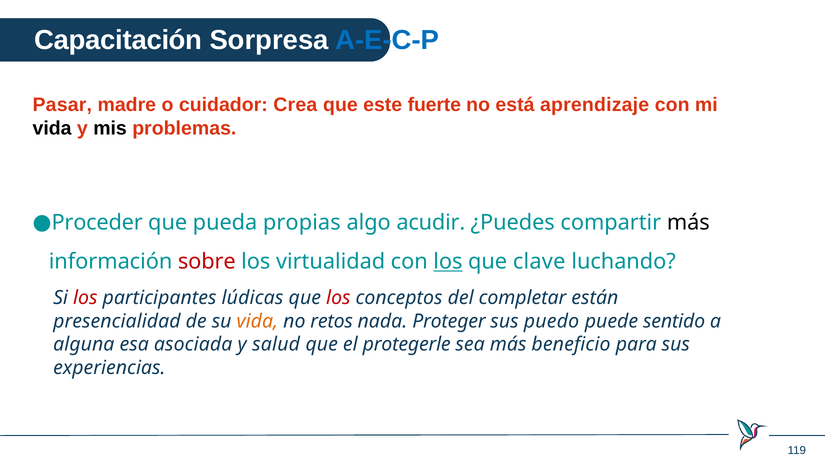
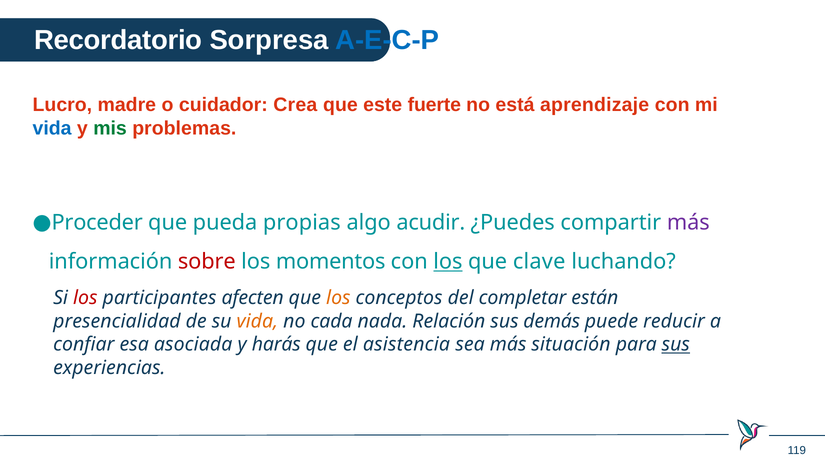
Capacitación: Capacitación -> Recordatorio
Pasar: Pasar -> Lucro
vida at (52, 128) colour: black -> blue
mis colour: black -> green
más at (688, 223) colour: black -> purple
virtualidad: virtualidad -> momentos
lúdicas: lúdicas -> afecten
los at (338, 298) colour: red -> orange
retos: retos -> cada
Proteger: Proteger -> Relación
puedo: puedo -> demás
sentido: sentido -> reducir
alguna: alguna -> confiar
salud: salud -> harás
protegerle: protegerle -> asistencia
beneficio: beneficio -> situación
sus at (676, 345) underline: none -> present
